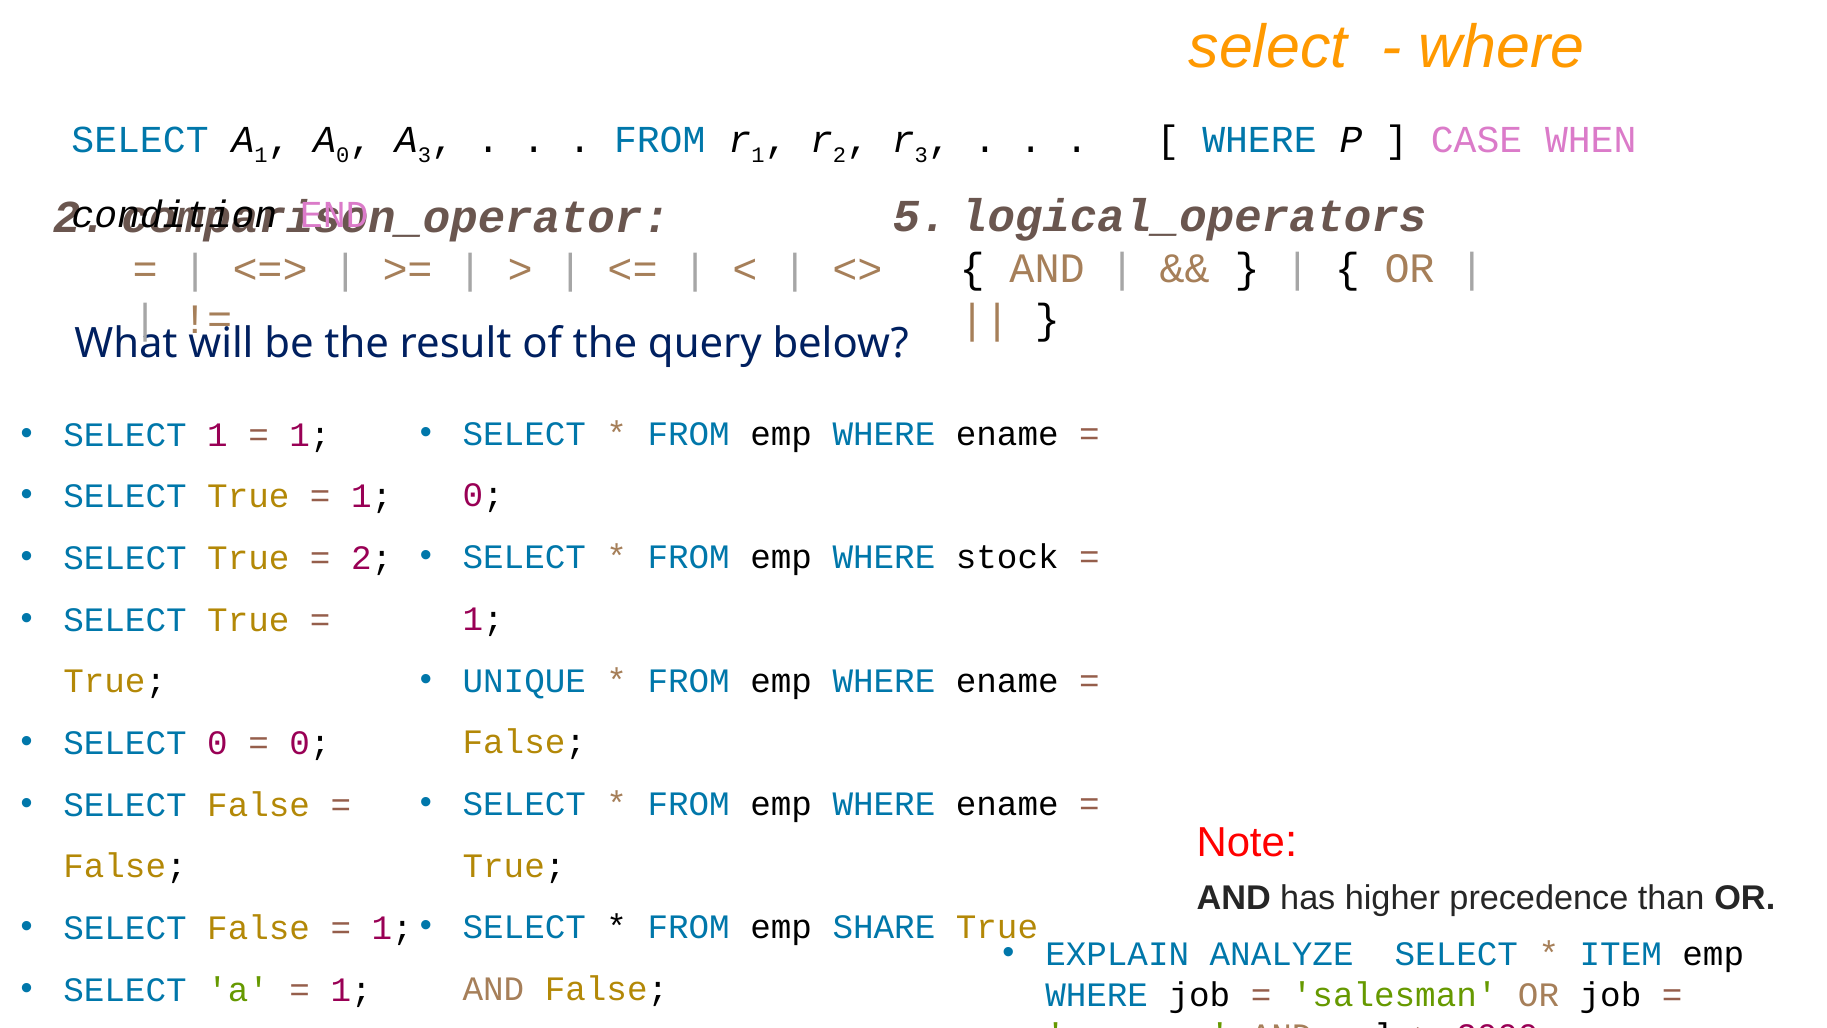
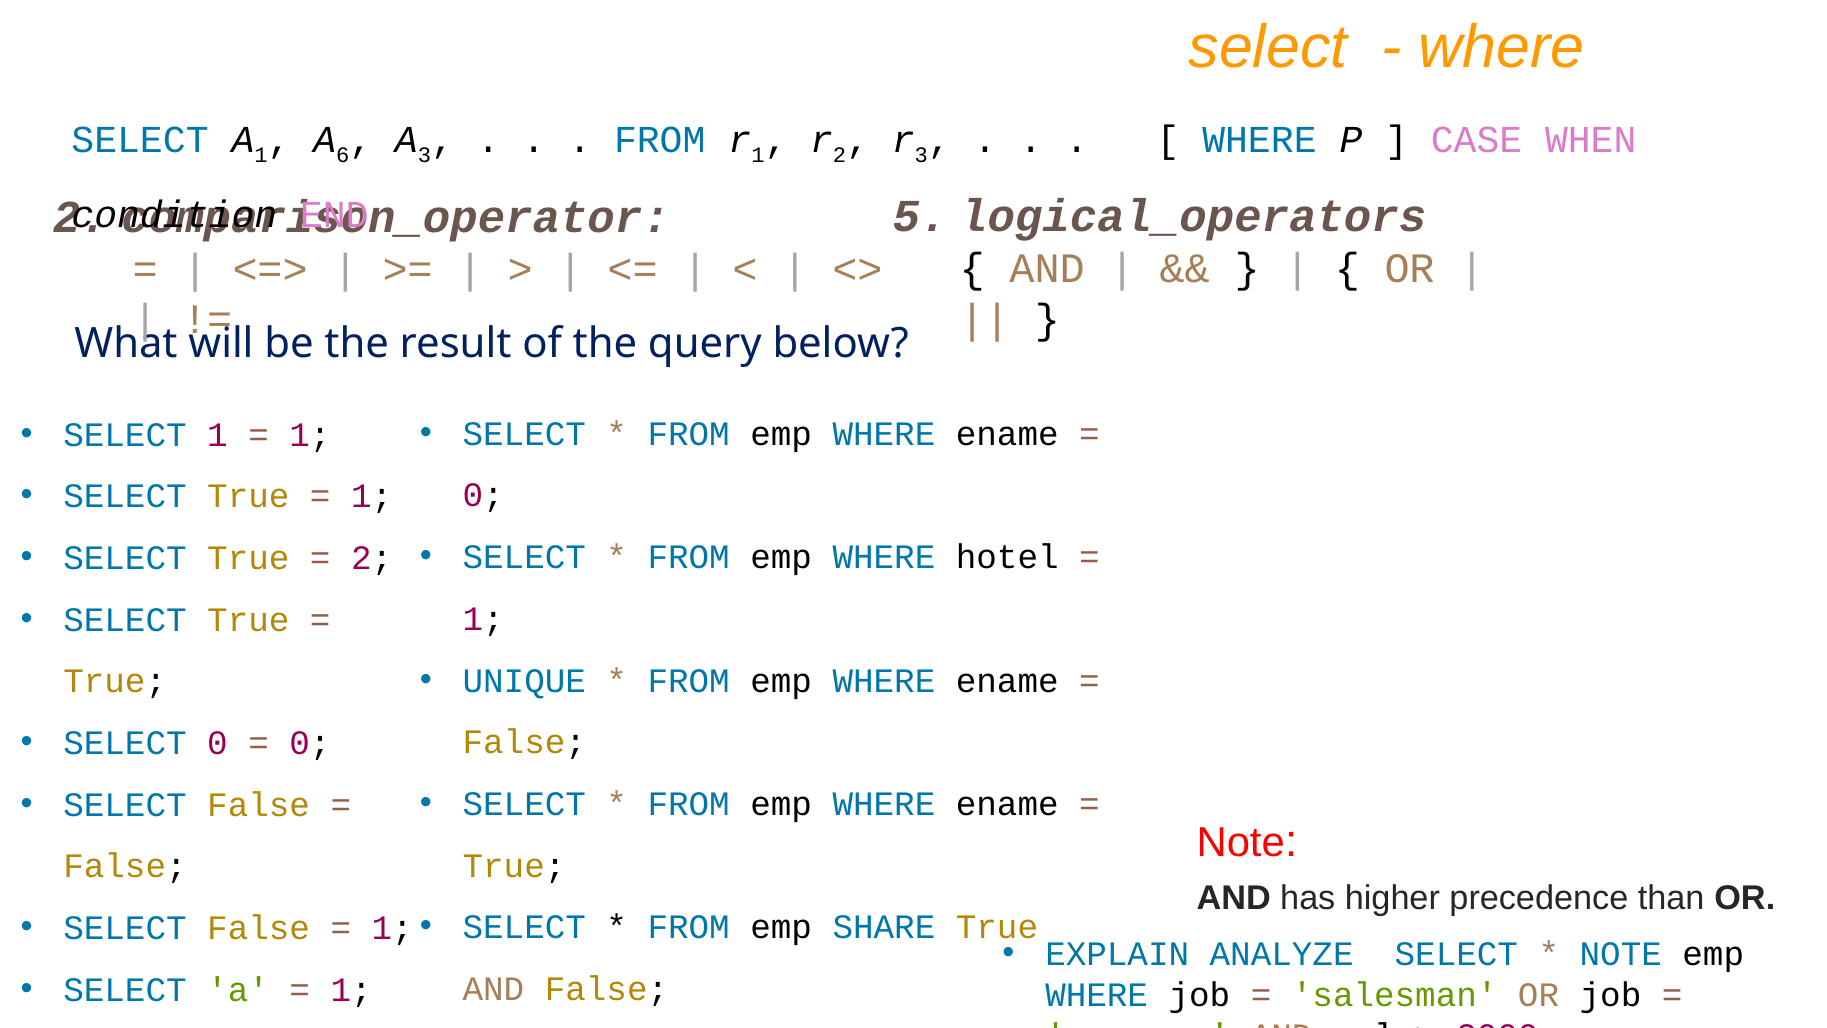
A 0: 0 -> 6
stock: stock -> hotel
ITEM at (1621, 954): ITEM -> NOTE
